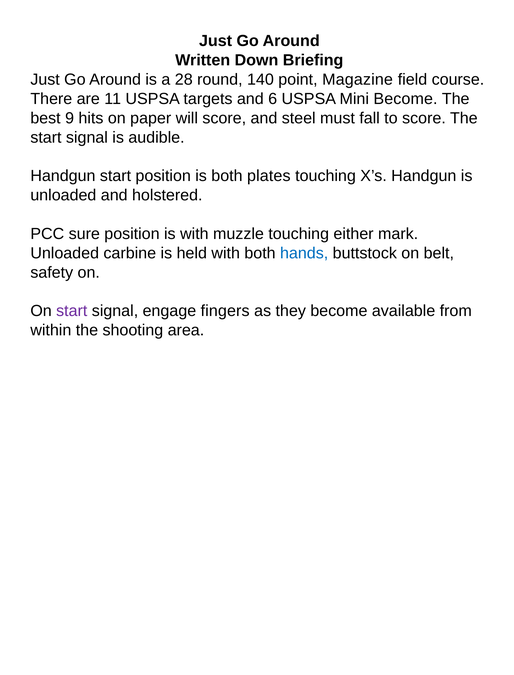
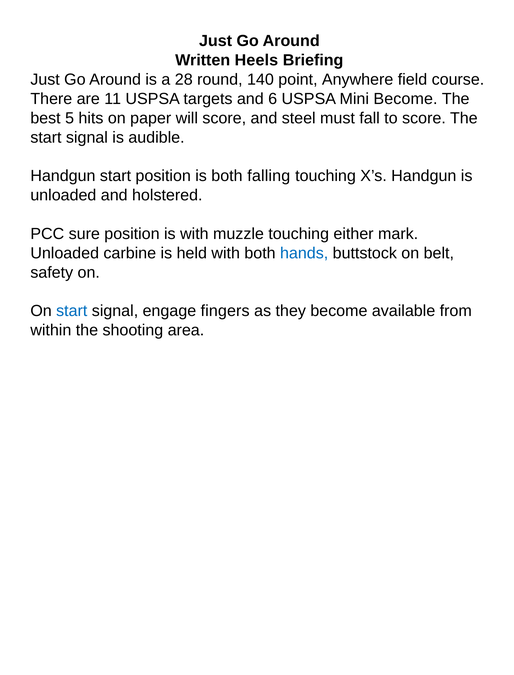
Down: Down -> Heels
Magazine: Magazine -> Anywhere
9: 9 -> 5
plates: plates -> falling
start at (72, 311) colour: purple -> blue
